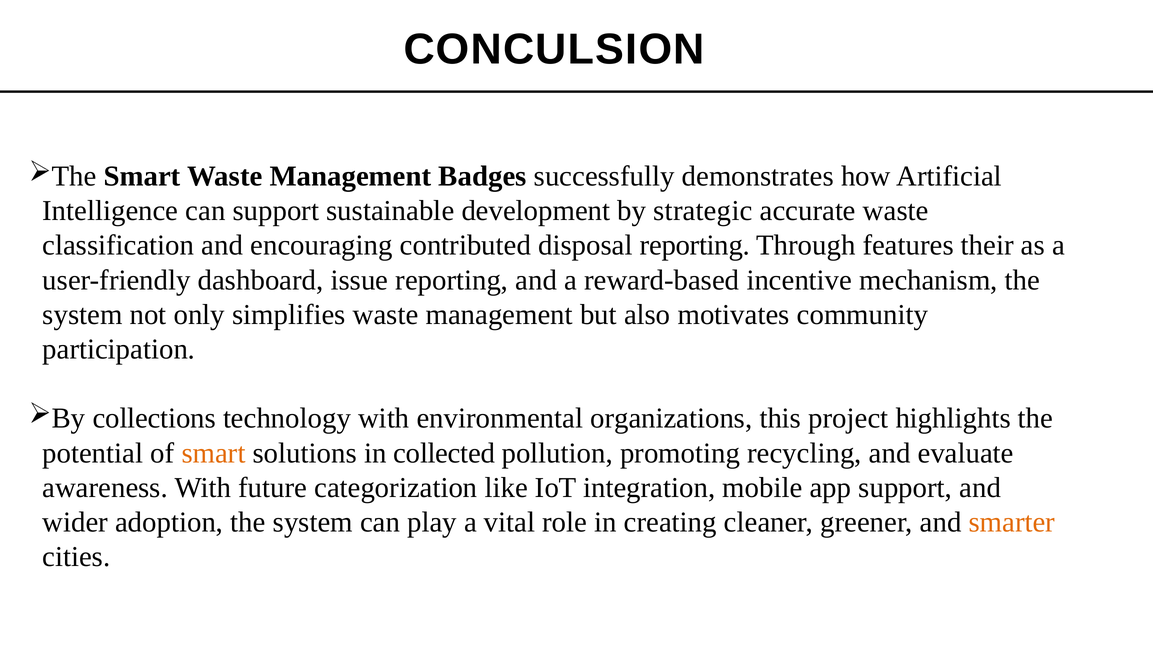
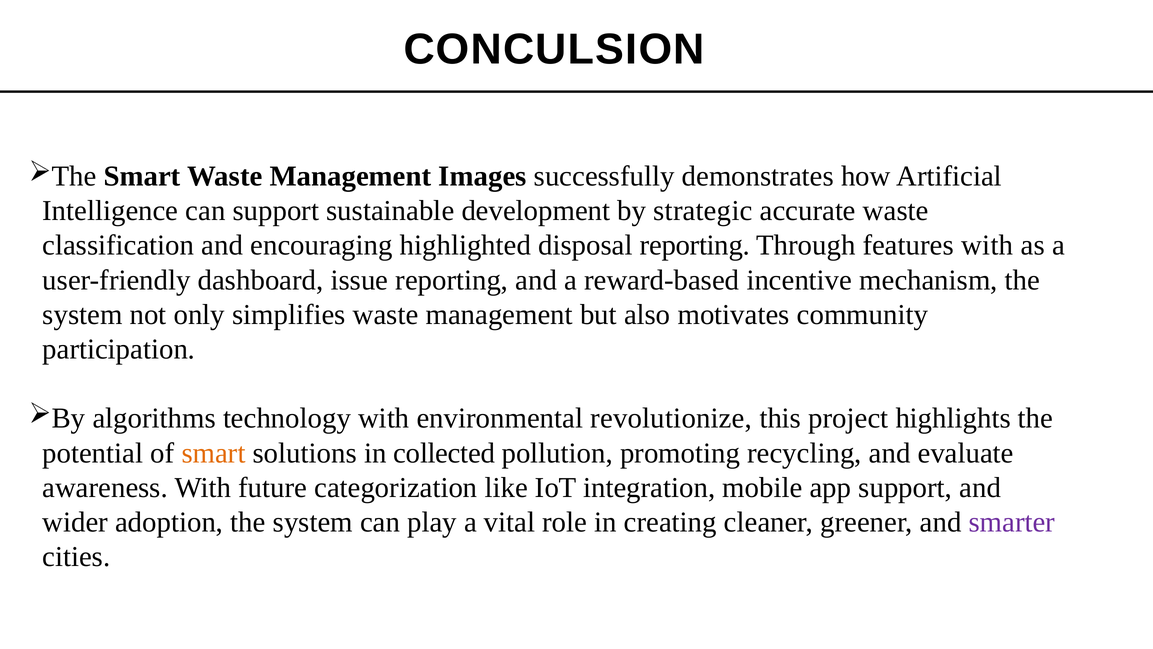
Badges: Badges -> Images
contributed: contributed -> highlighted
features their: their -> with
collections: collections -> algorithms
organizations: organizations -> revolutionize
smarter colour: orange -> purple
